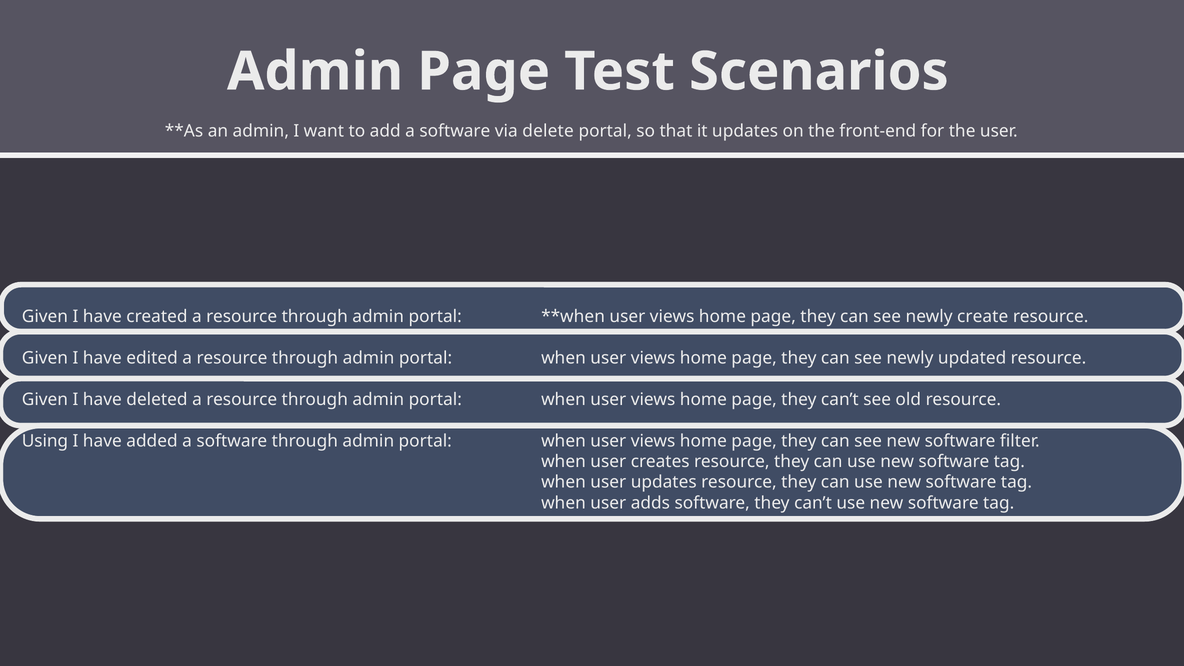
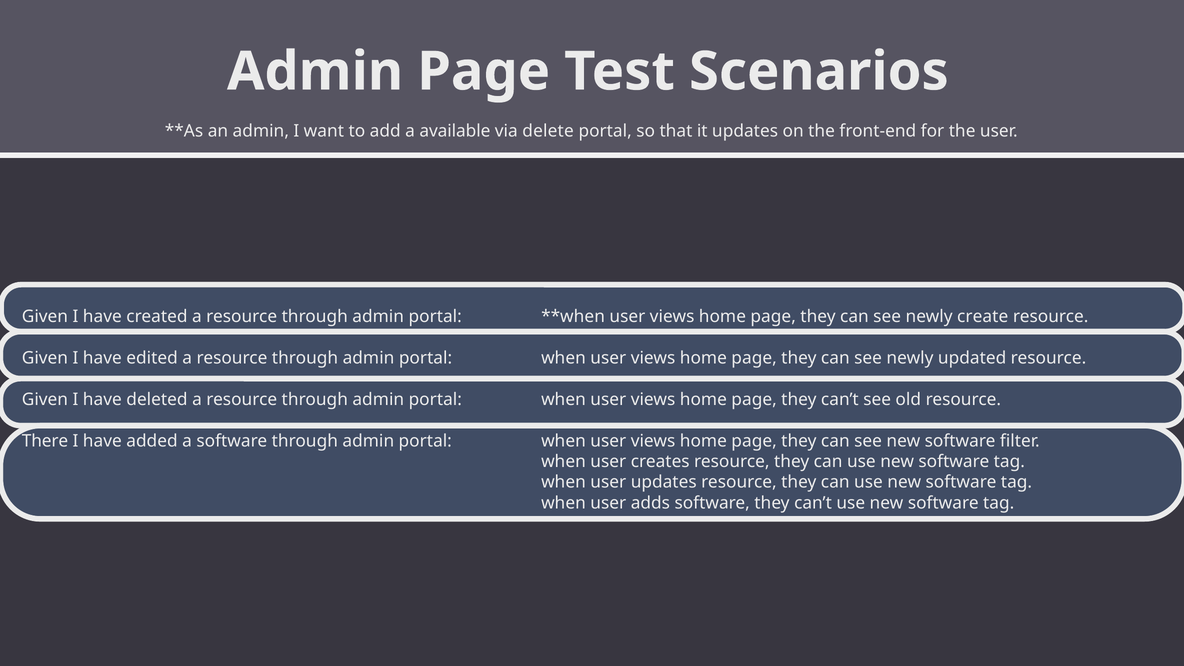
add a software: software -> available
Using: Using -> There
